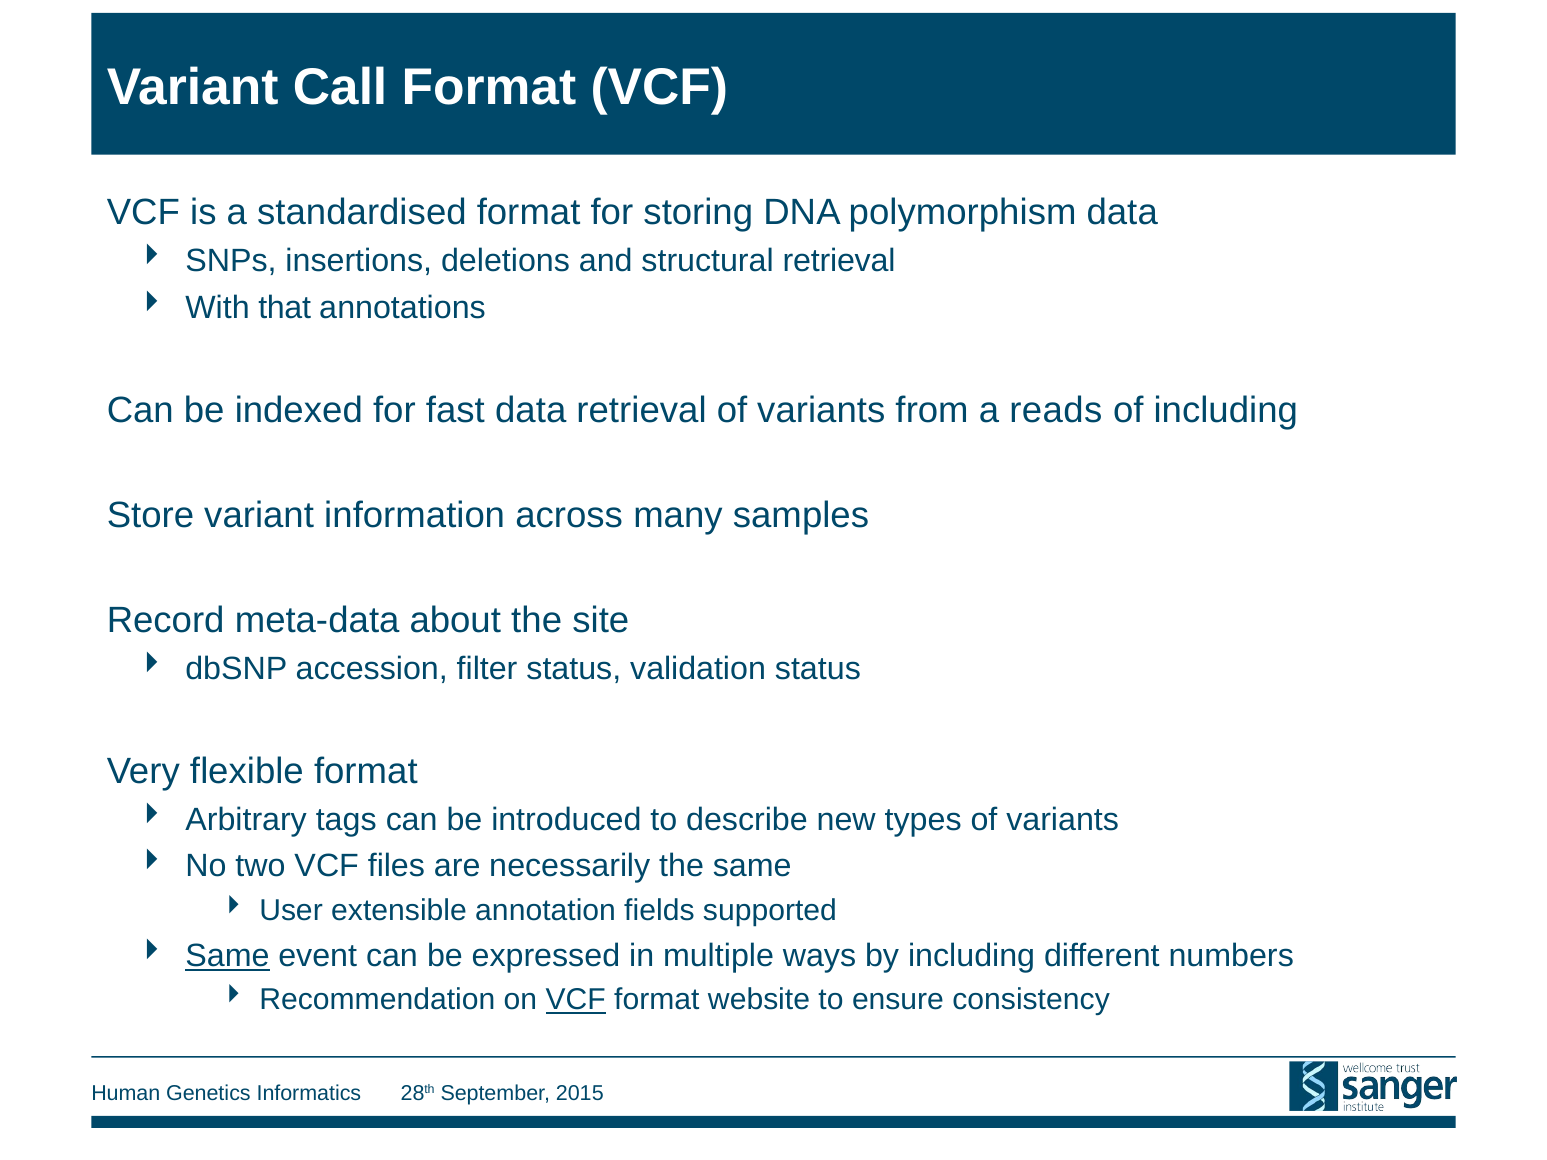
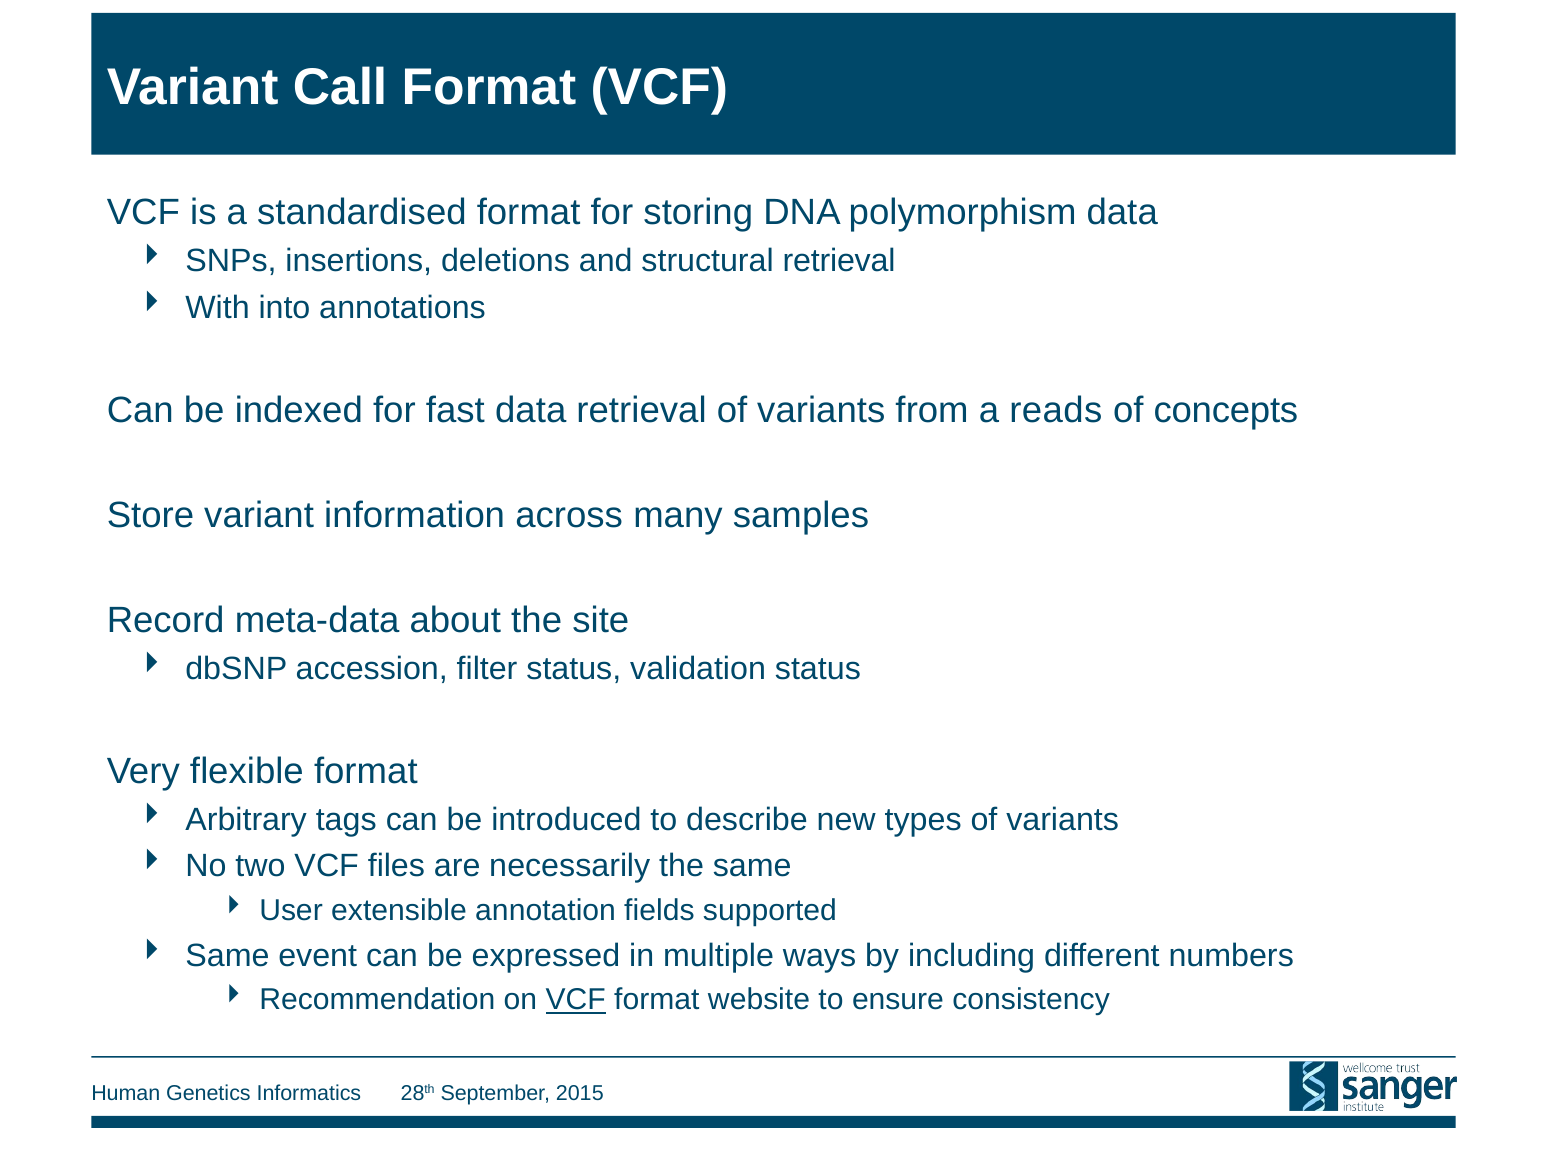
that: that -> into
of including: including -> concepts
Same at (228, 956) underline: present -> none
